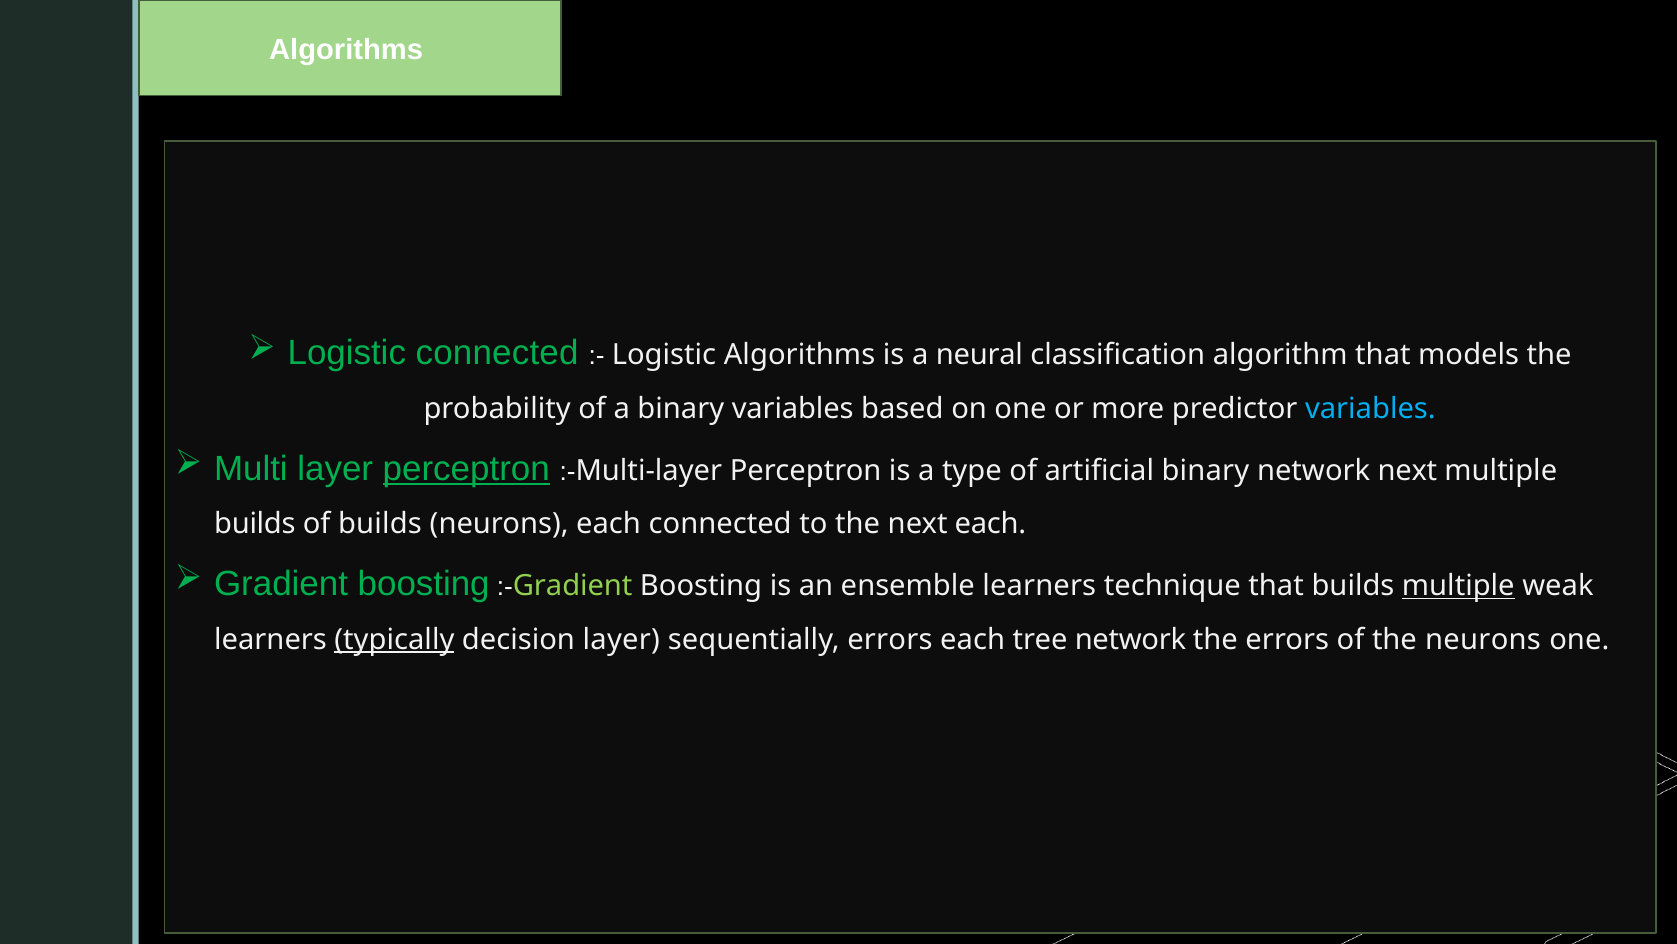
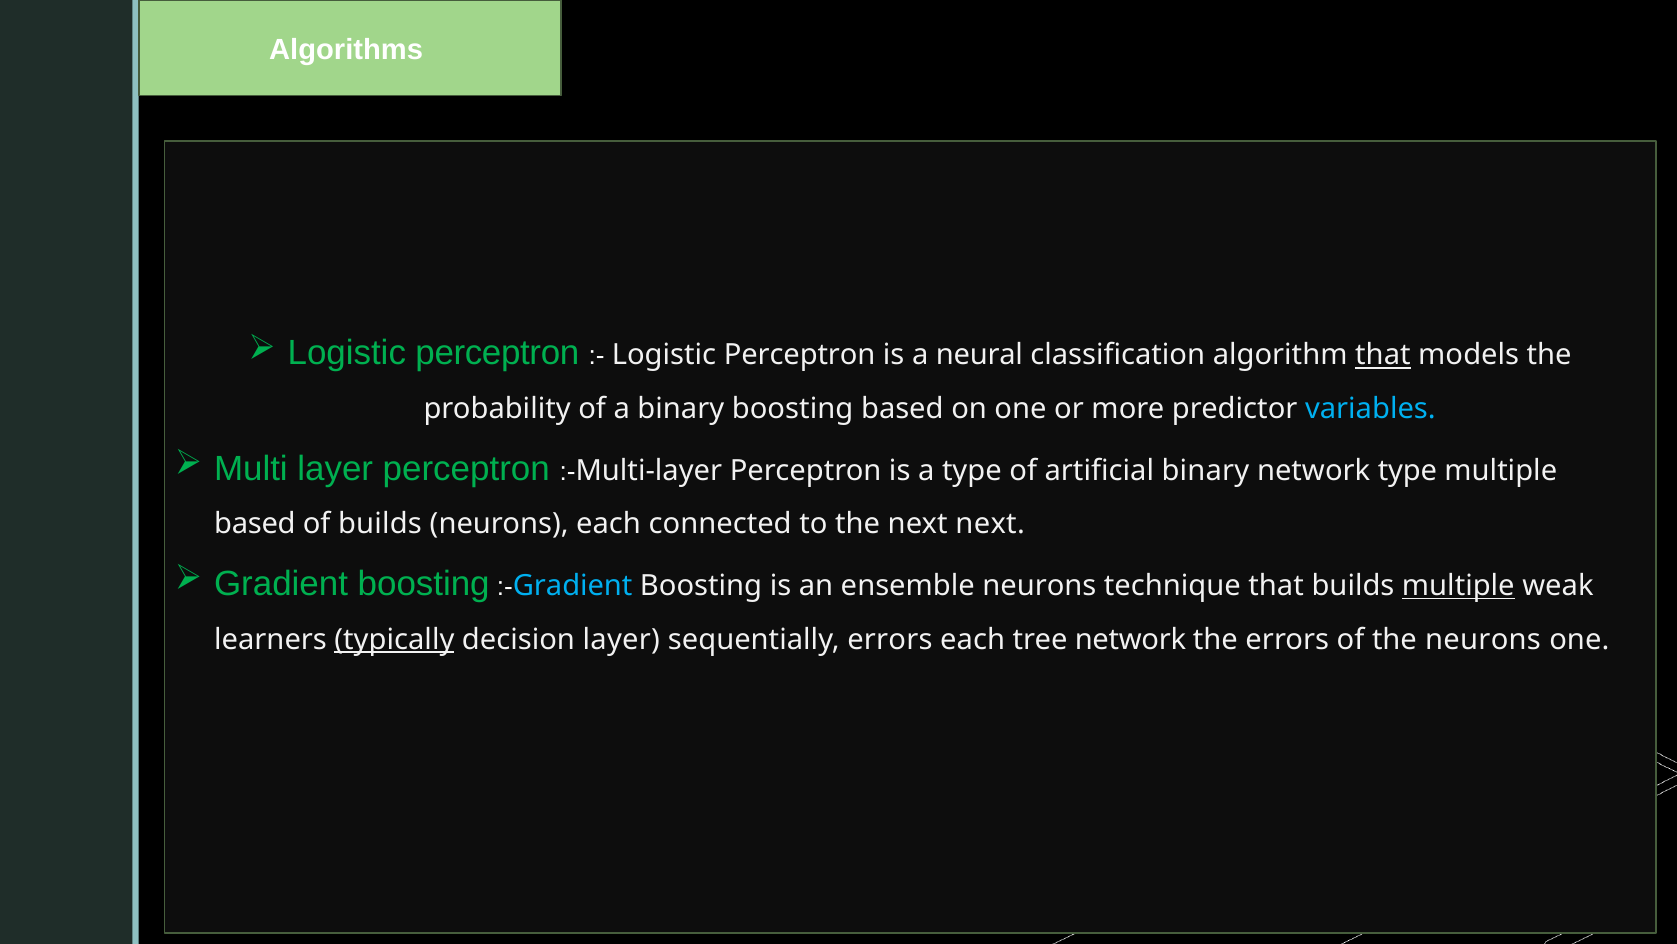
connected at (497, 353): connected -> perceptron
Algorithms at (800, 355): Algorithms -> Perceptron
that at (1383, 355) underline: none -> present
binary variables: variables -> boosting
perceptron at (466, 468) underline: present -> none
network next: next -> type
builds at (255, 524): builds -> based
next each: each -> next
Gradient at (573, 586) colour: light green -> light blue
ensemble learners: learners -> neurons
